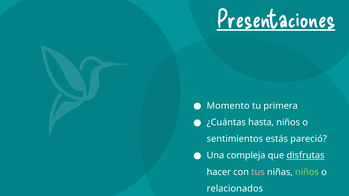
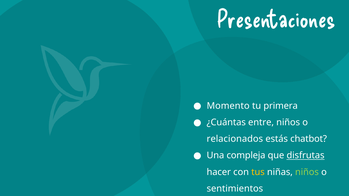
Presentaciones underline: present -> none
hasta: hasta -> entre
sentimientos: sentimientos -> relacionados
pareció: pareció -> chatbot
tus colour: pink -> yellow
relacionados: relacionados -> sentimientos
